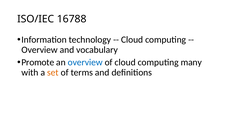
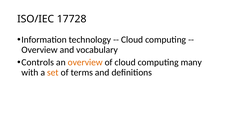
16788: 16788 -> 17728
Promote: Promote -> Controls
overview at (85, 62) colour: blue -> orange
